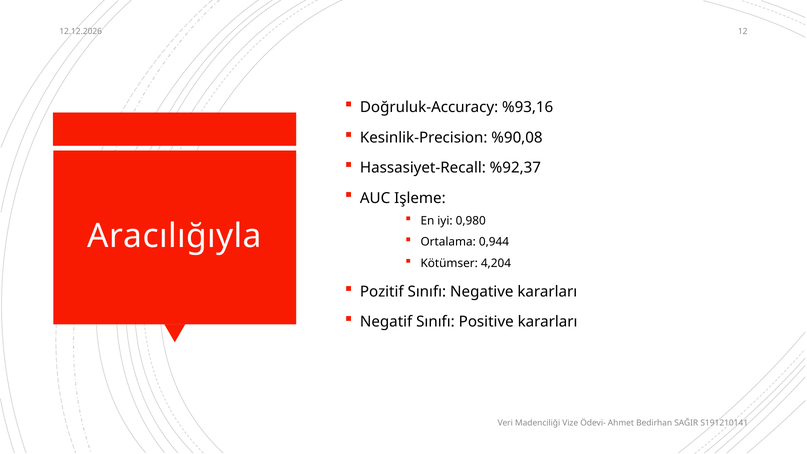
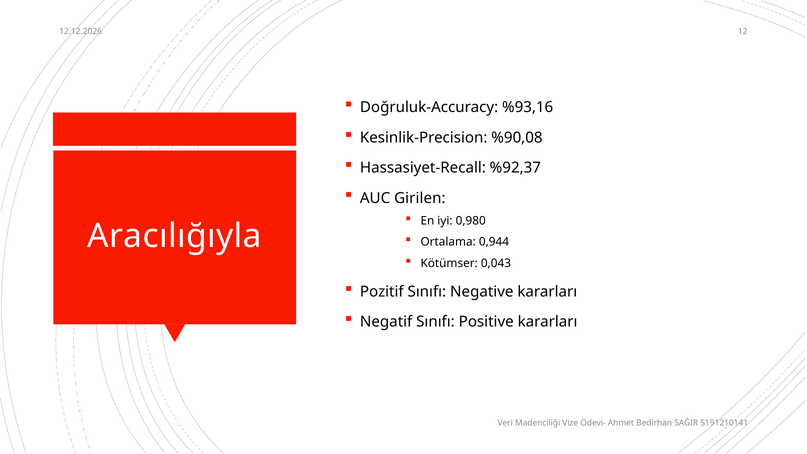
Işleme: Işleme -> Girilen
4,204: 4,204 -> 0,043
